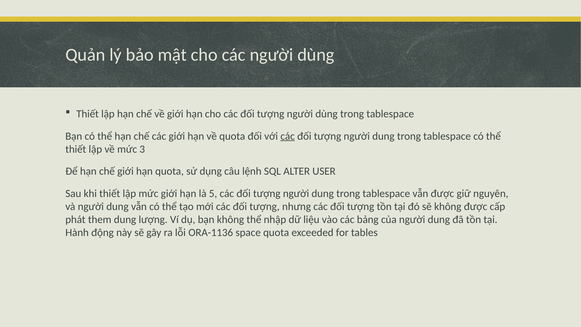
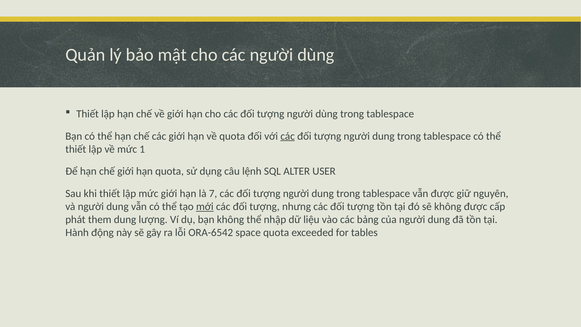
3: 3 -> 1
5: 5 -> 7
mới underline: none -> present
ORA-1136: ORA-1136 -> ORA-6542
